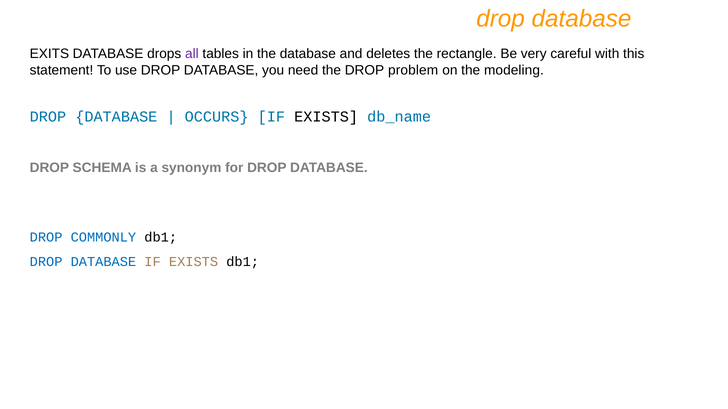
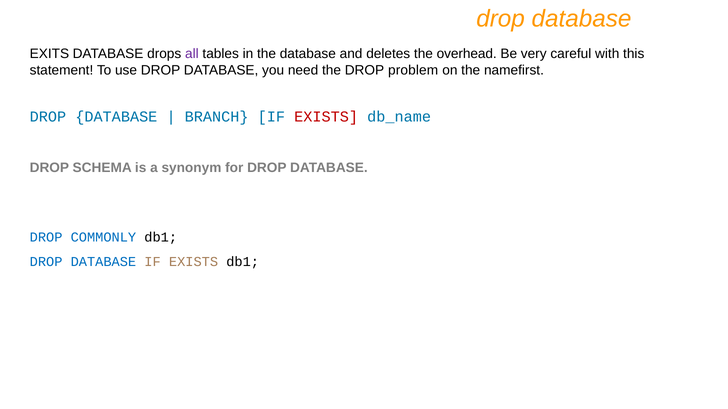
rectangle: rectangle -> overhead
modeling: modeling -> namefirst
OCCURS: OCCURS -> BRANCH
EXISTS at (326, 117) colour: black -> red
